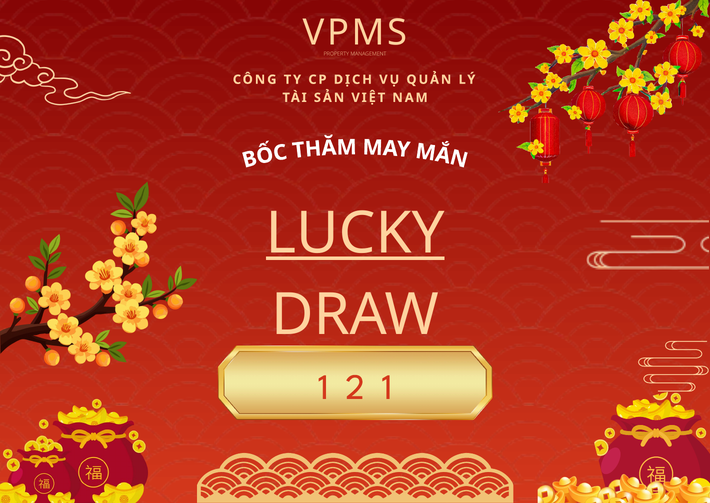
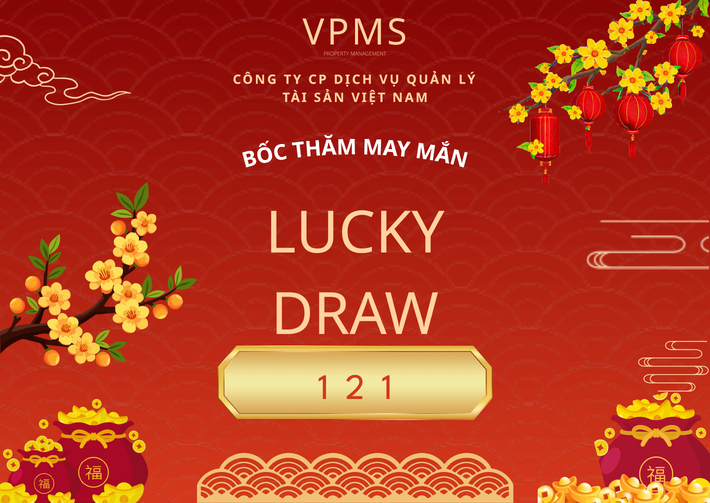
LUCKY underline: present -> none
